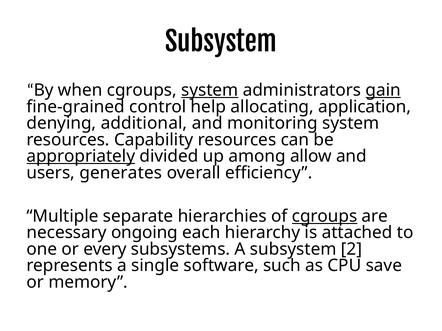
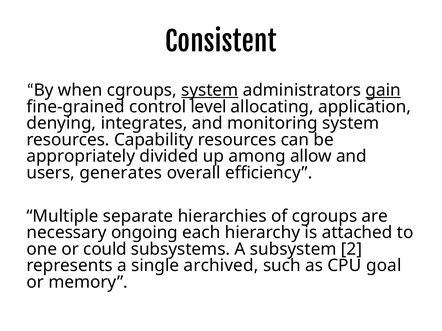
Subsystem at (221, 43): Subsystem -> Consistent
help: help -> level
additional: additional -> integrates
appropriately underline: present -> none
cgroups at (325, 216) underline: present -> none
every: every -> could
software: software -> archived
save: save -> goal
